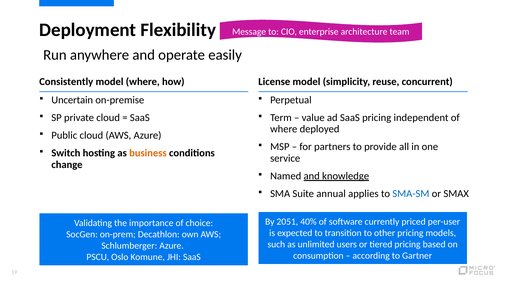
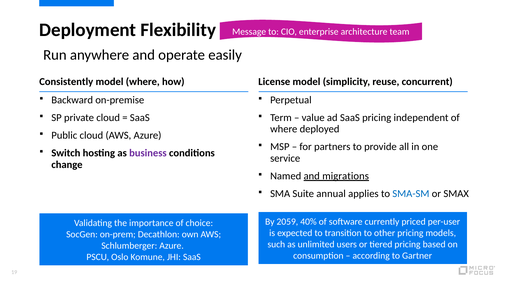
Uncertain: Uncertain -> Backward
business colour: orange -> purple
knowledge: knowledge -> migrations
2051: 2051 -> 2059
